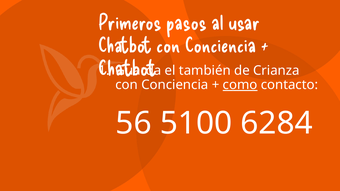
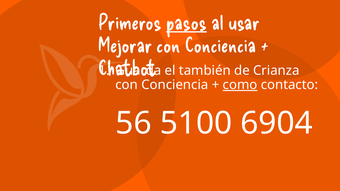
pasos underline: none -> present
Chatbot at (125, 46): Chatbot -> Mejorar
6284: 6284 -> 6904
